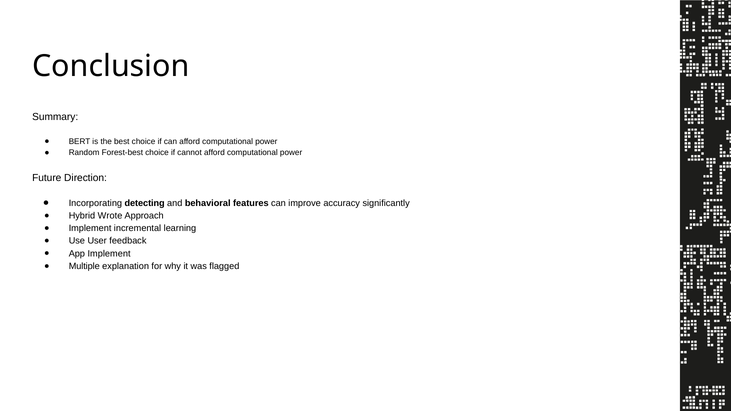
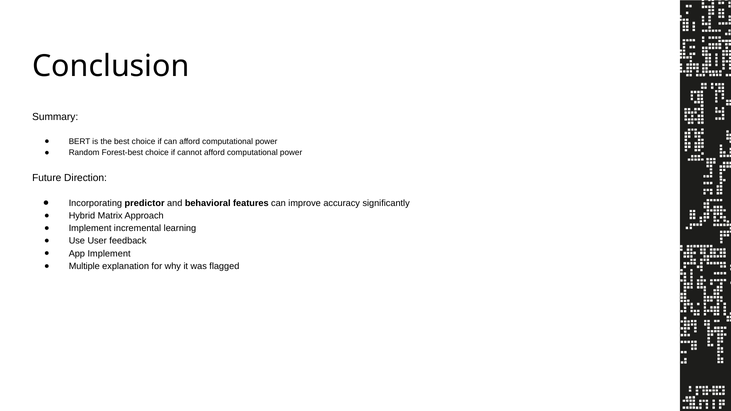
detecting: detecting -> predictor
Wrote: Wrote -> Matrix
